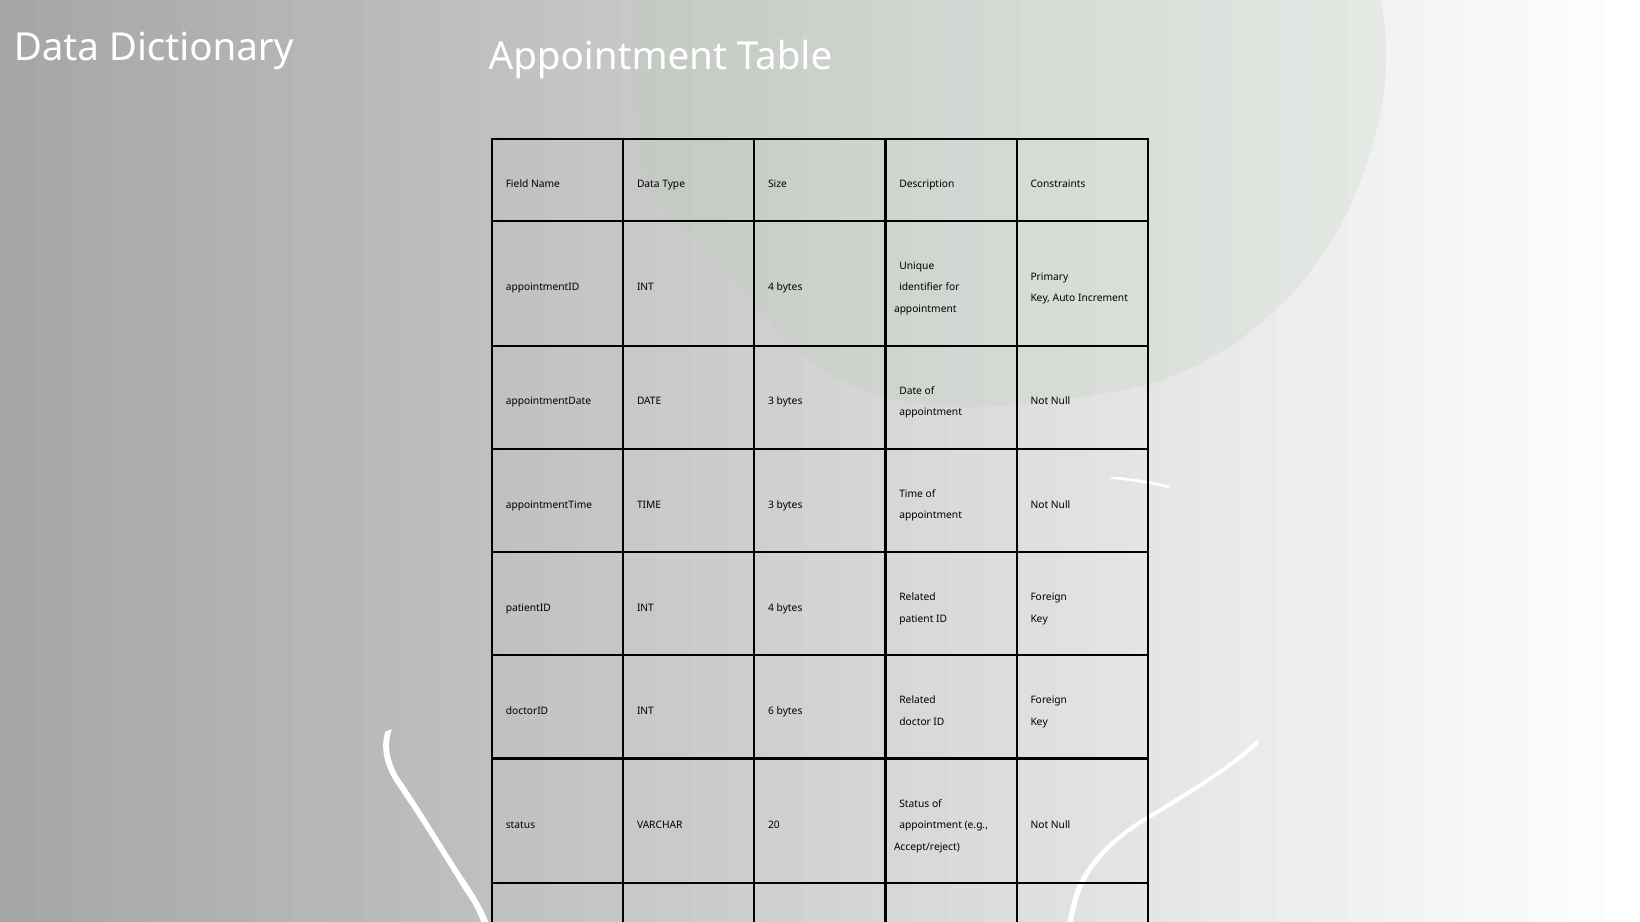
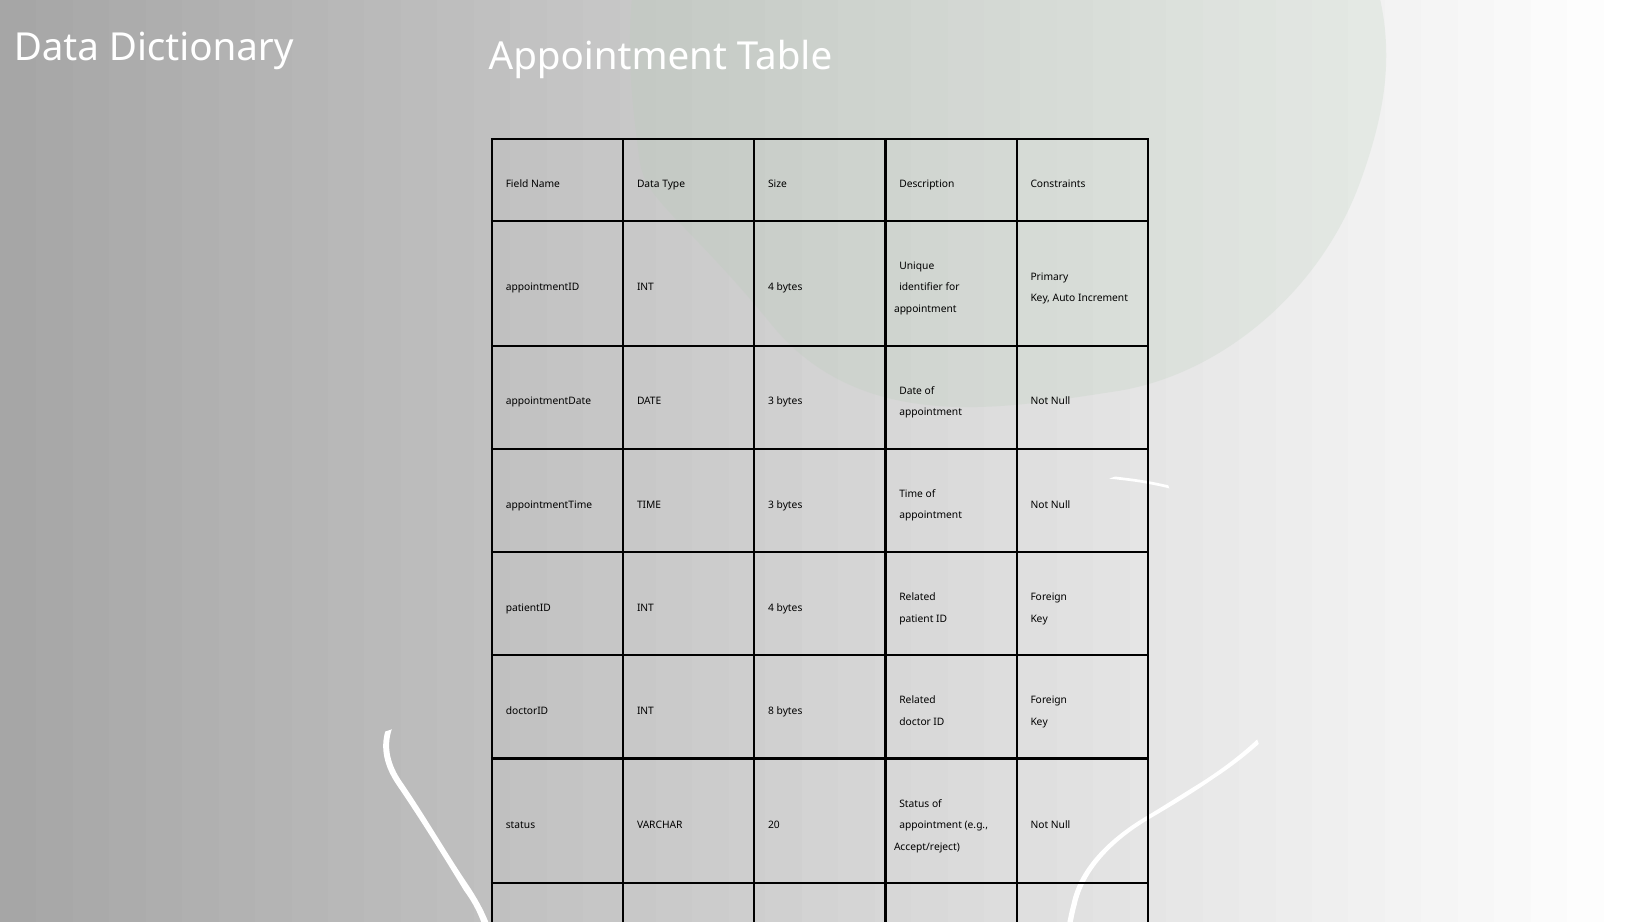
6: 6 -> 8
